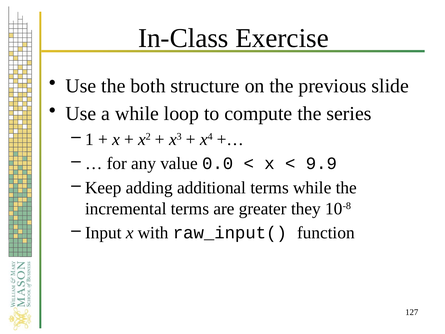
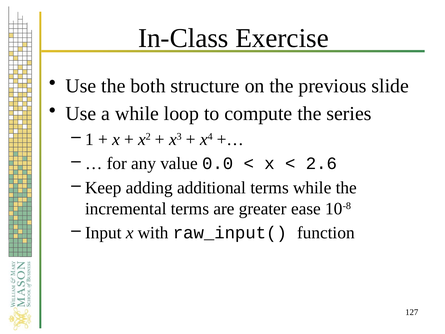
9.9: 9.9 -> 2.6
they: they -> ease
